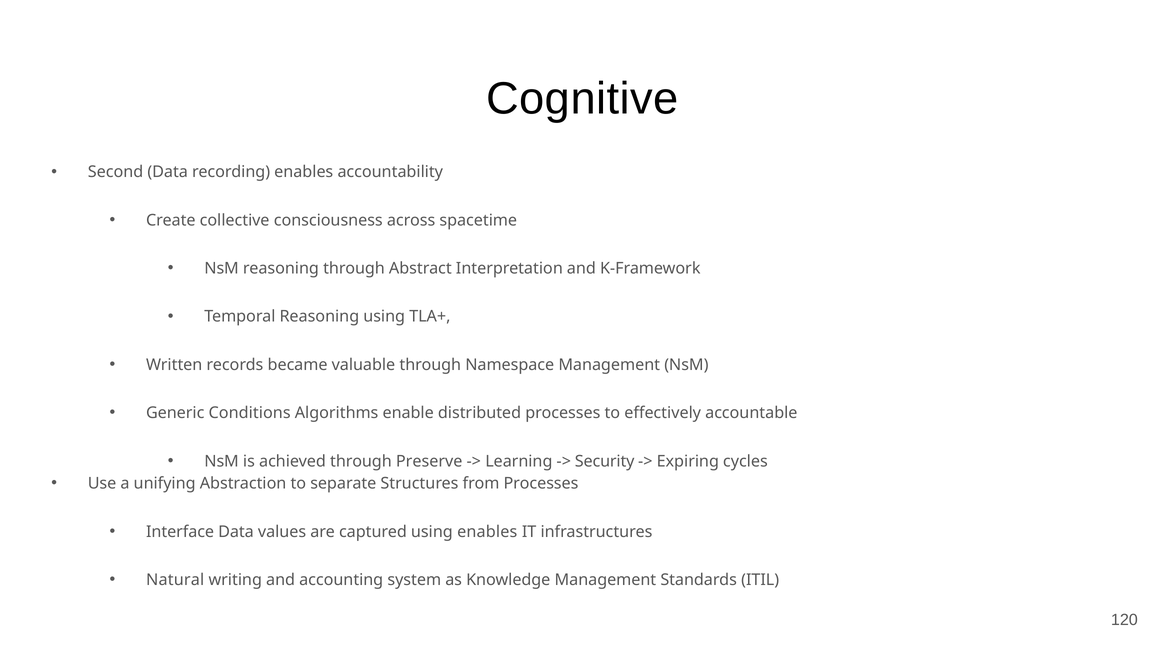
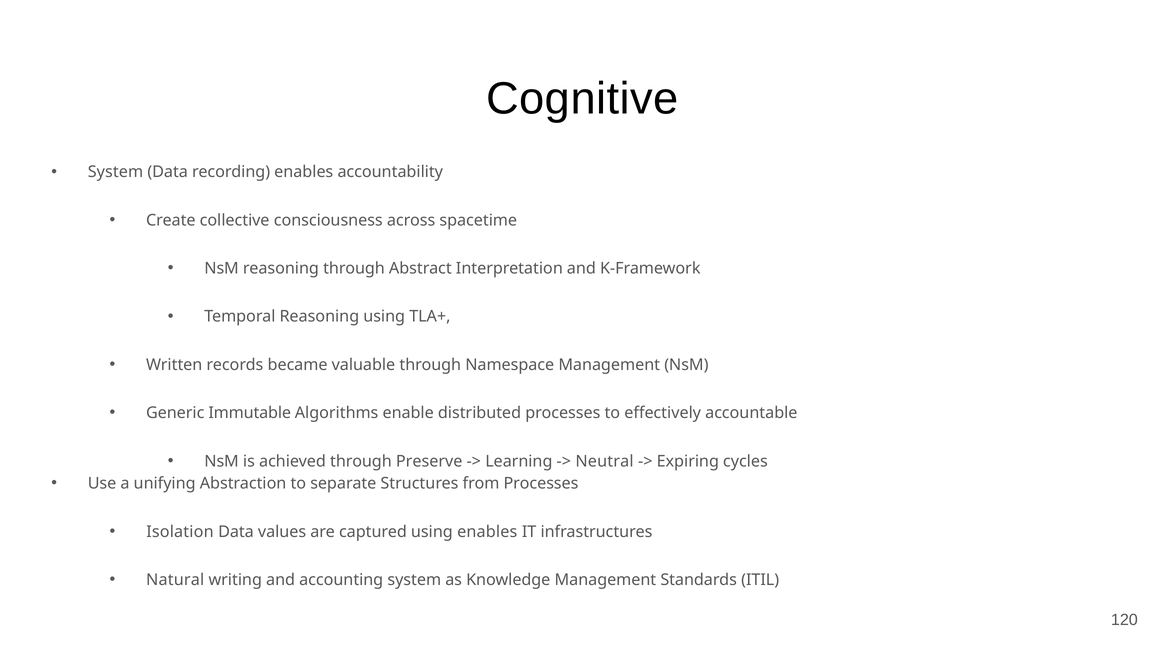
Second at (116, 172): Second -> System
Conditions: Conditions -> Immutable
Security: Security -> Neutral
Interface: Interface -> Isolation
